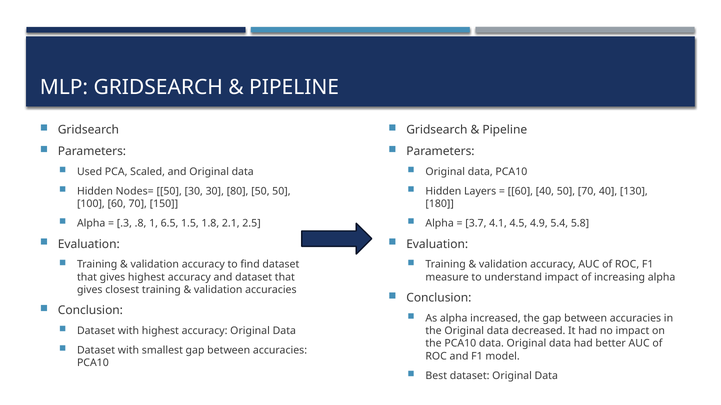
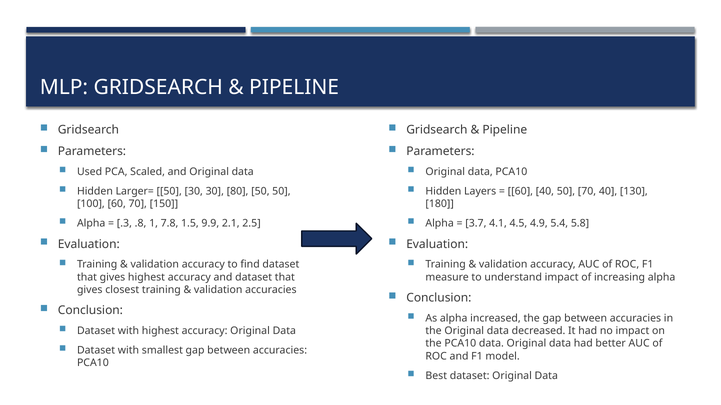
Nodes=: Nodes= -> Larger=
6.5: 6.5 -> 7.8
1.8: 1.8 -> 9.9
